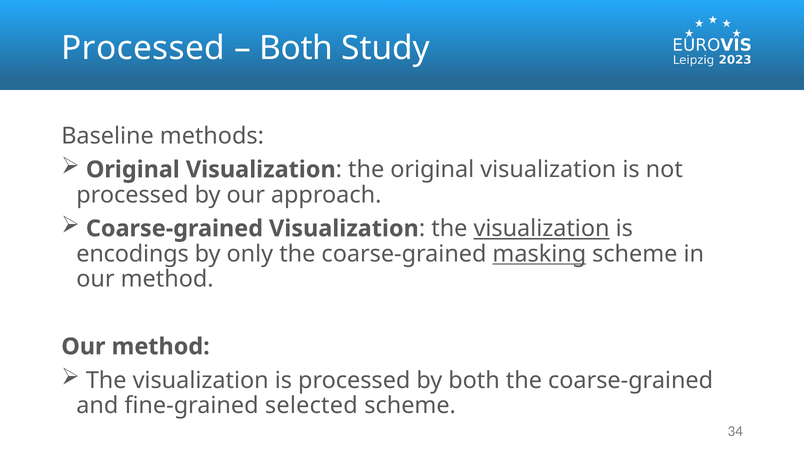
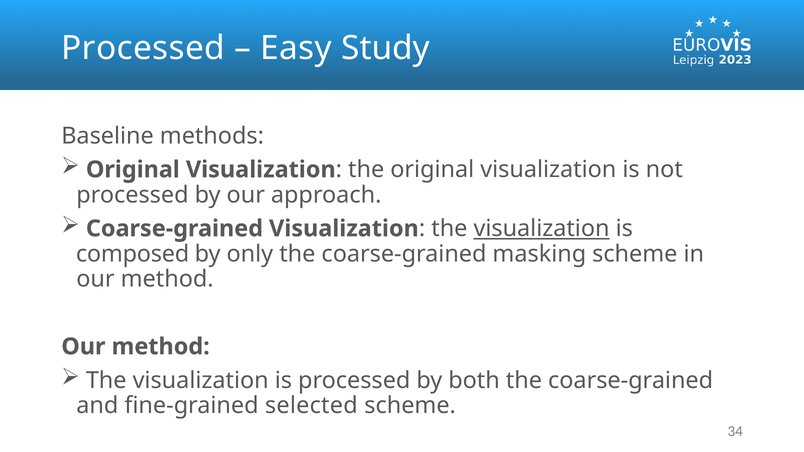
Both at (296, 48): Both -> Easy
encodings: encodings -> composed
masking underline: present -> none
